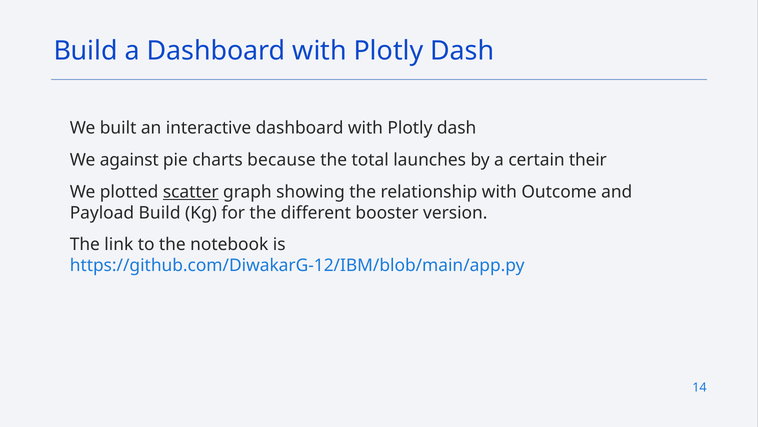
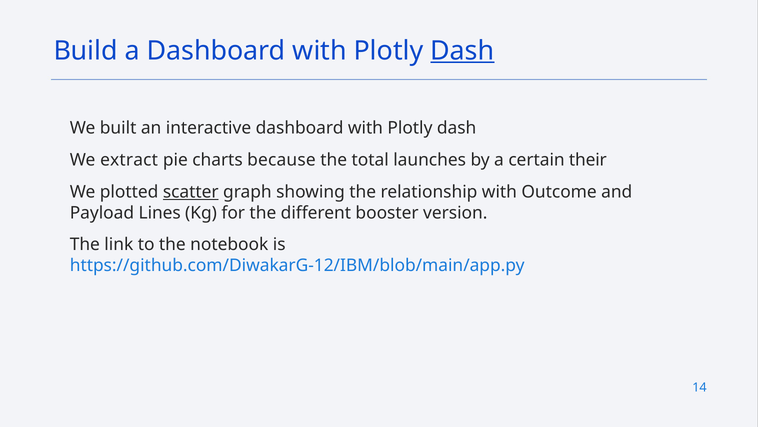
Dash at (462, 51) underline: none -> present
against: against -> extract
Payload Build: Build -> Lines
